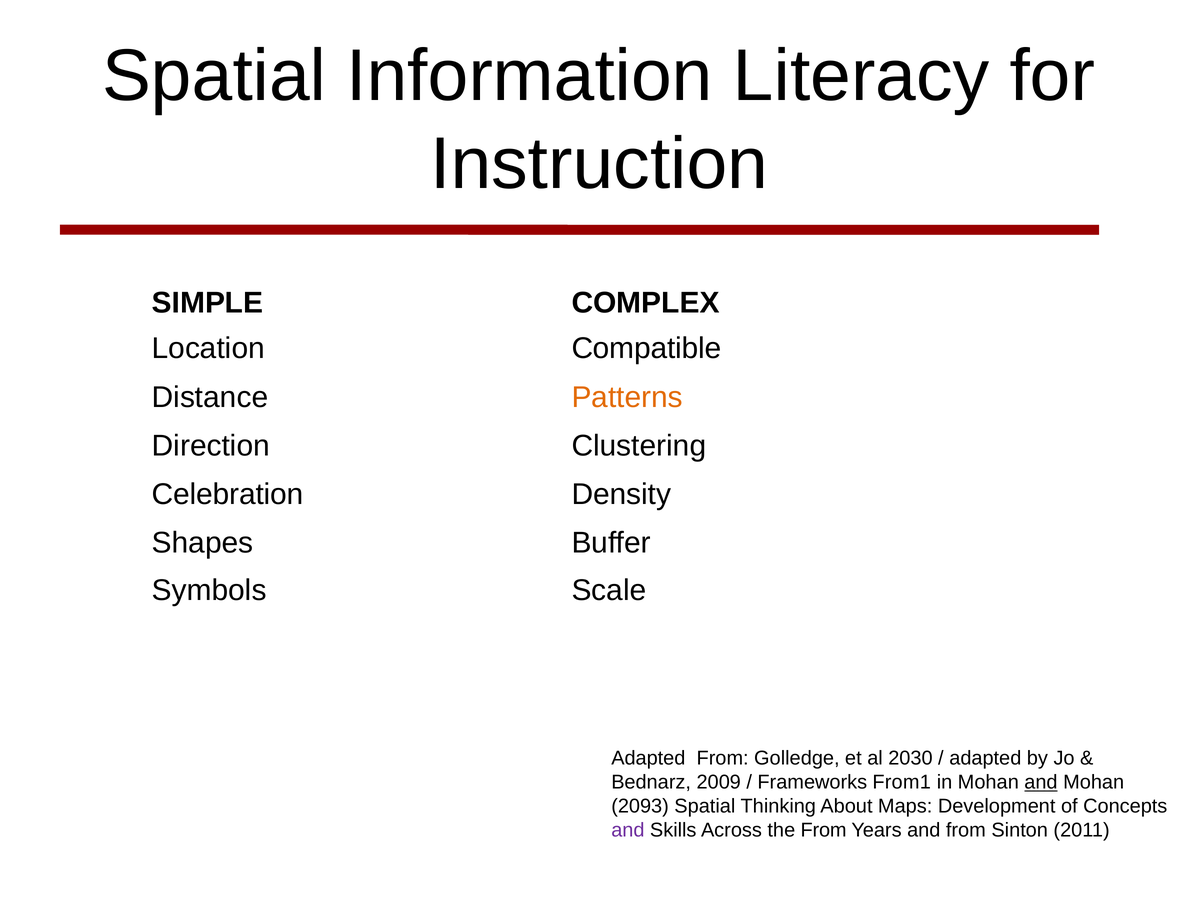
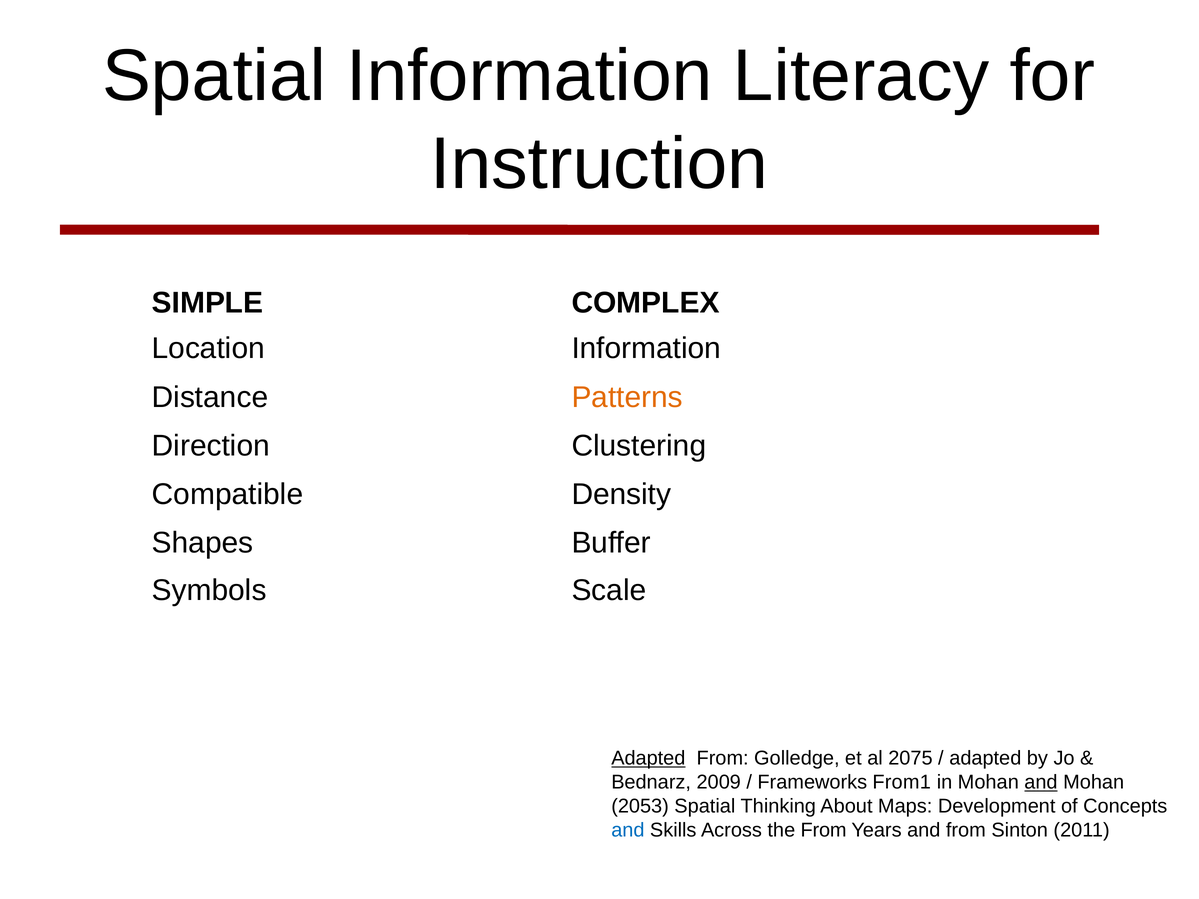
Location Compatible: Compatible -> Information
Celebration: Celebration -> Compatible
Adapted at (648, 759) underline: none -> present
2030: 2030 -> 2075
2093: 2093 -> 2053
and at (628, 831) colour: purple -> blue
